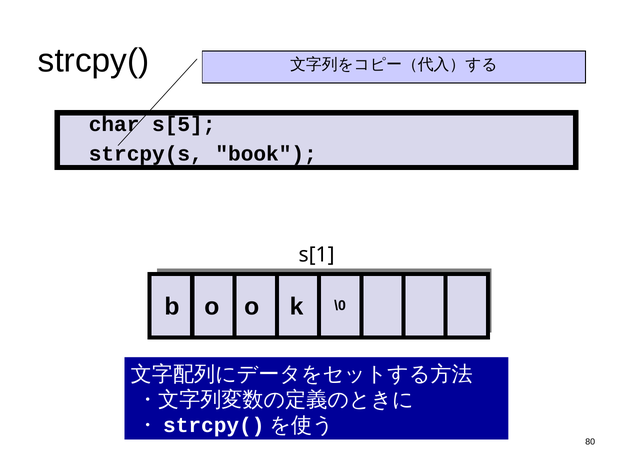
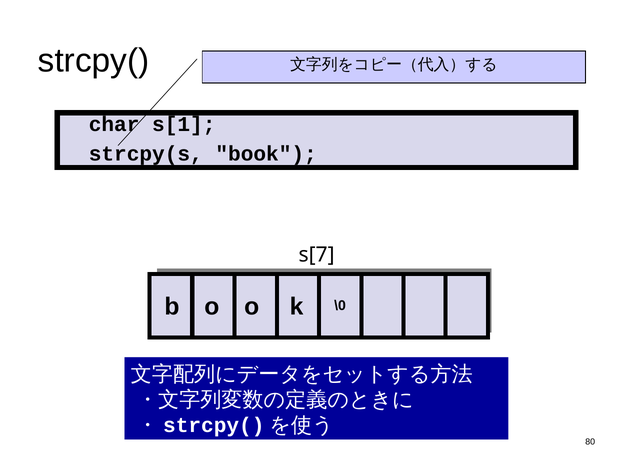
s[5: s[5 -> s[1
s[1: s[1 -> s[7
